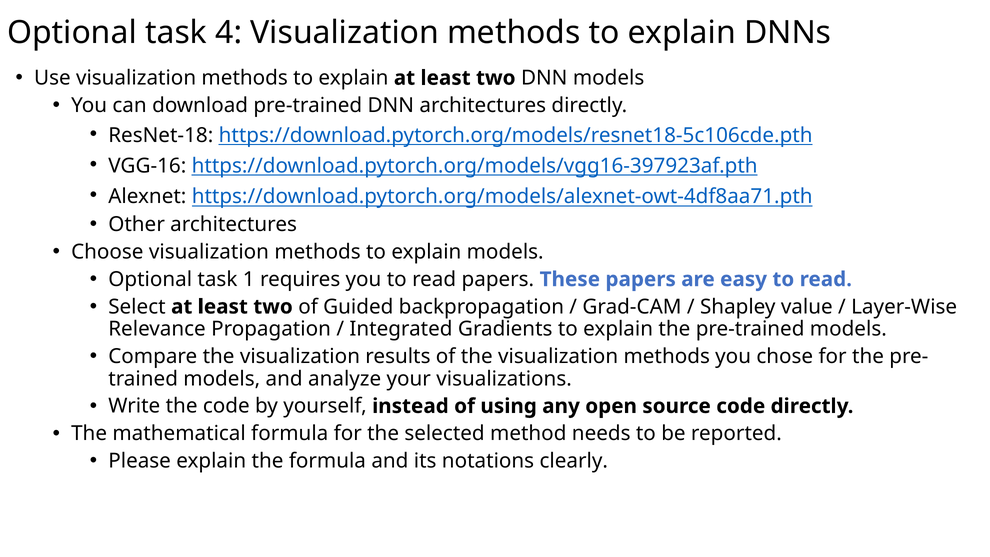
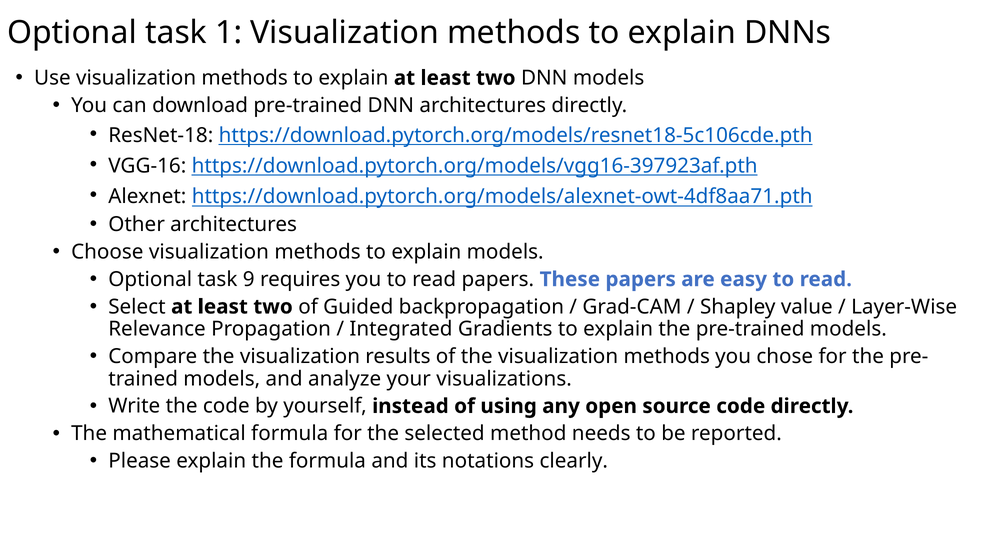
4: 4 -> 1
1: 1 -> 9
